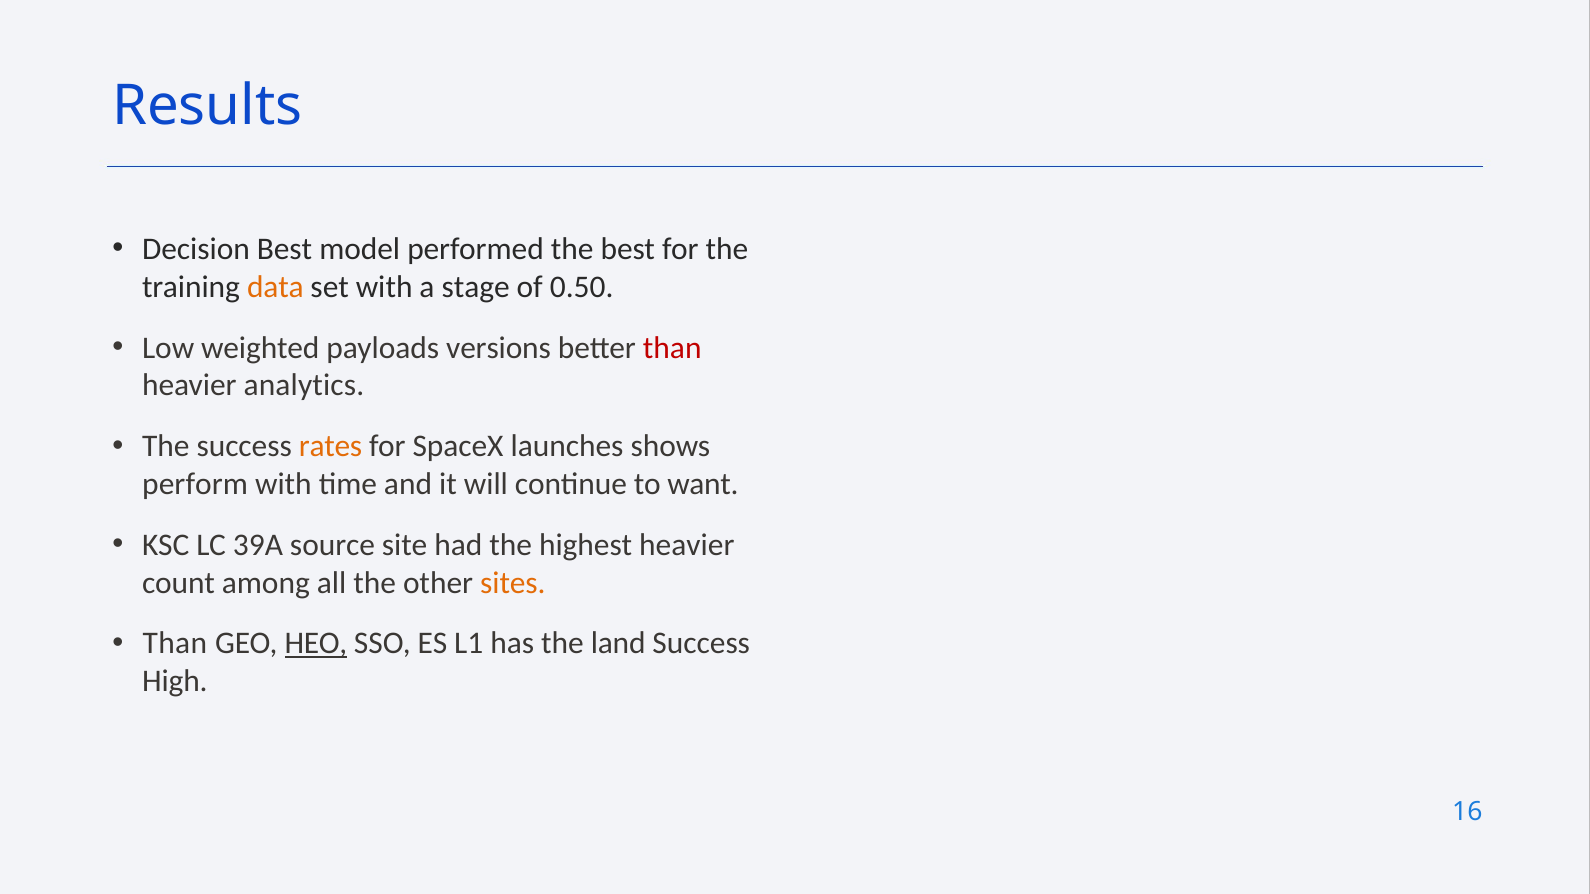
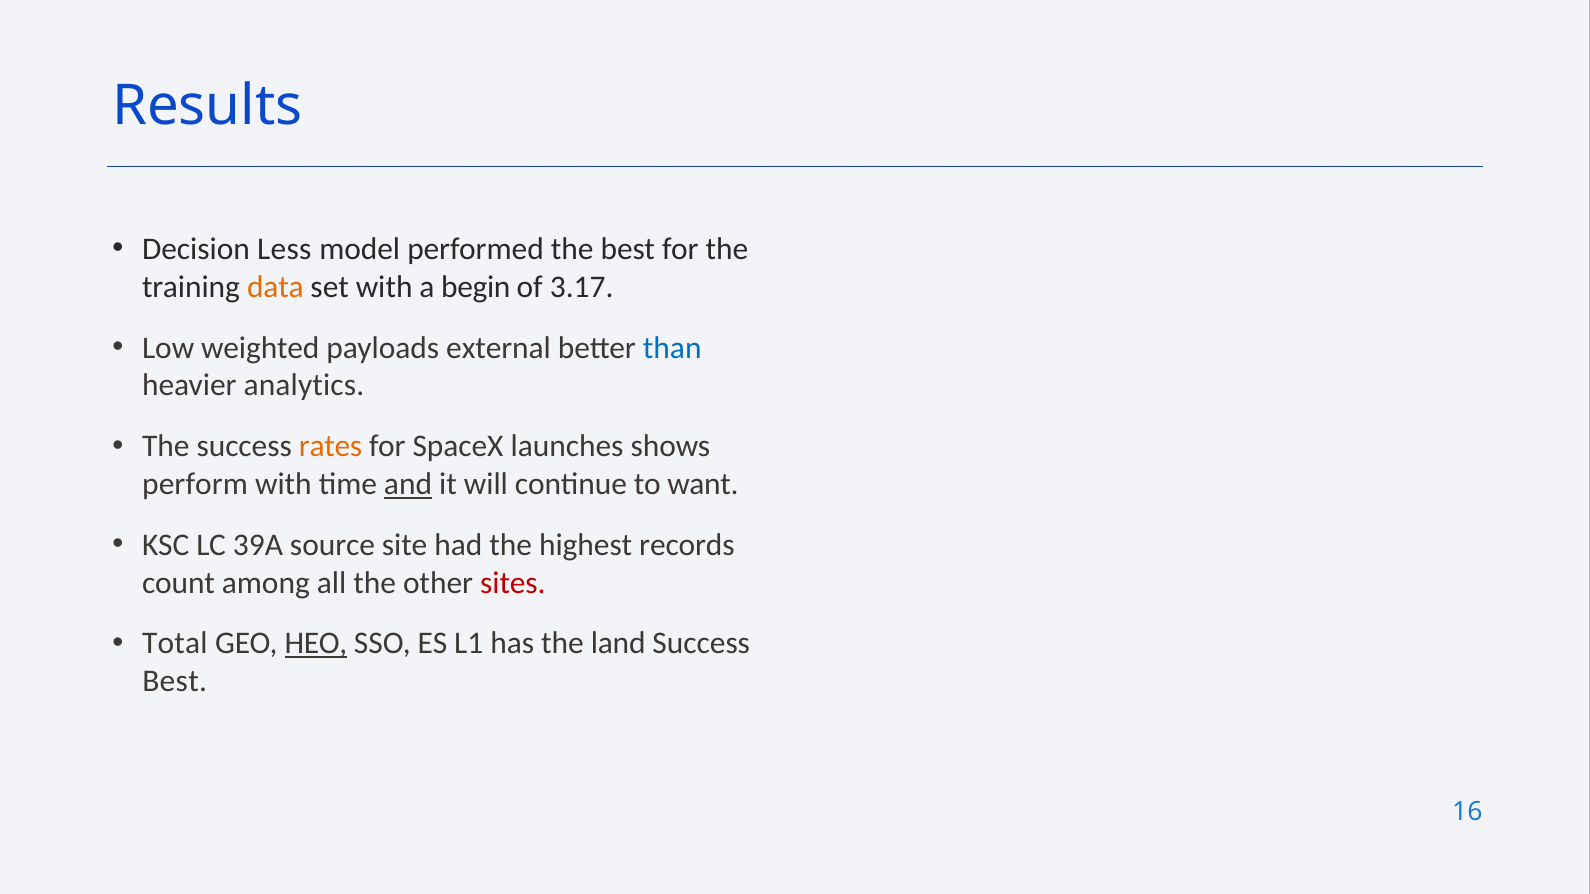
Decision Best: Best -> Less
stage: stage -> begin
0.50: 0.50 -> 3.17
versions: versions -> external
than at (672, 348) colour: red -> blue
and underline: none -> present
highest heavier: heavier -> records
sites colour: orange -> red
Than at (175, 644): Than -> Total
High at (175, 681): High -> Best
